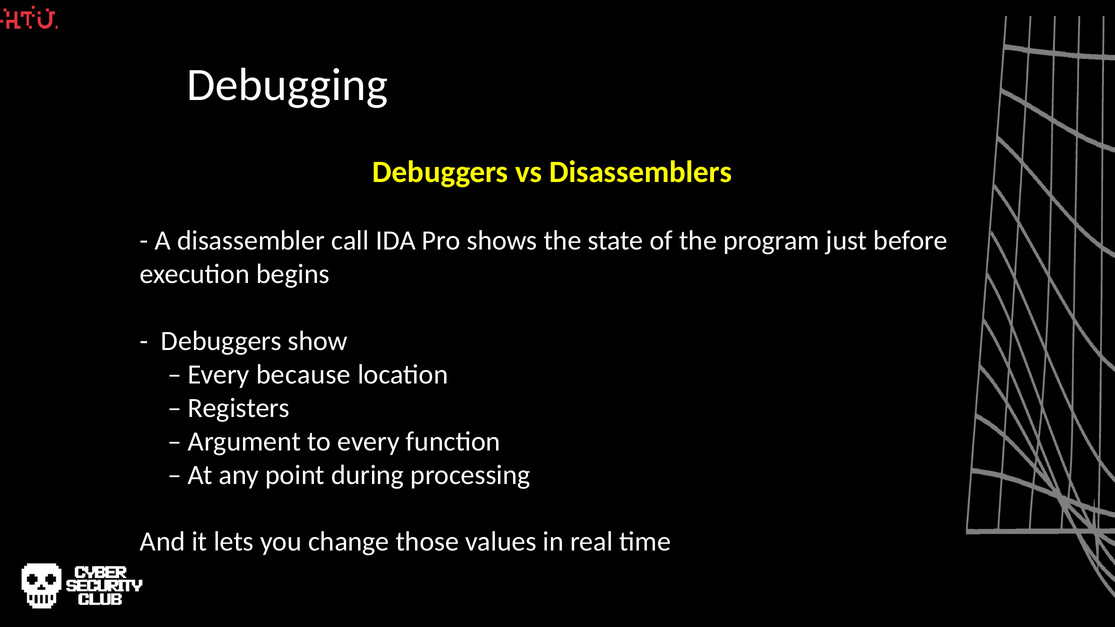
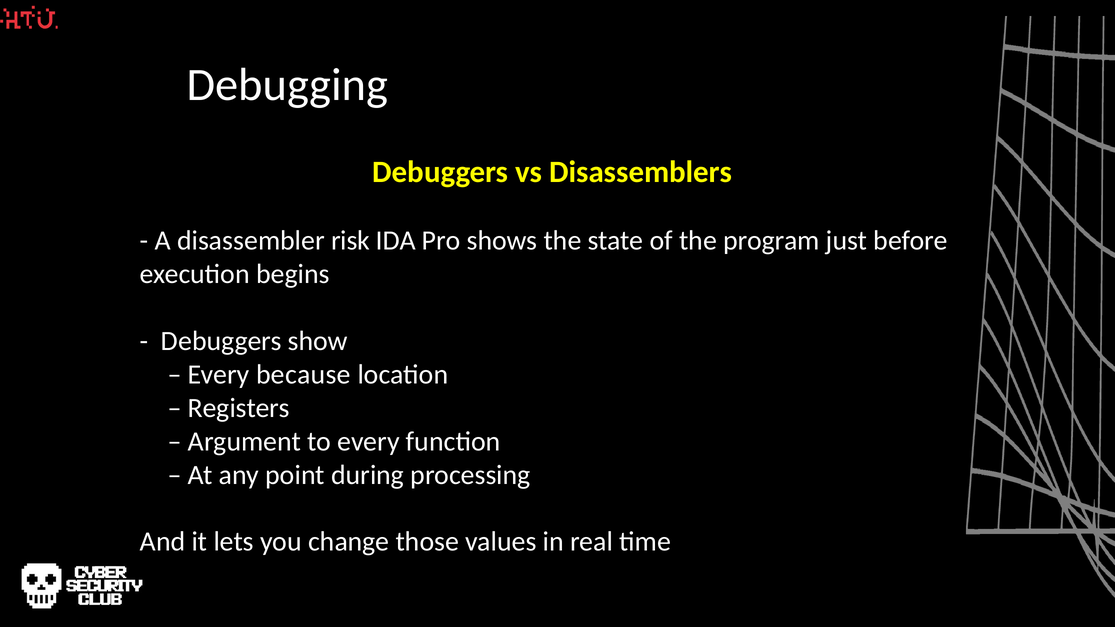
call: call -> risk
